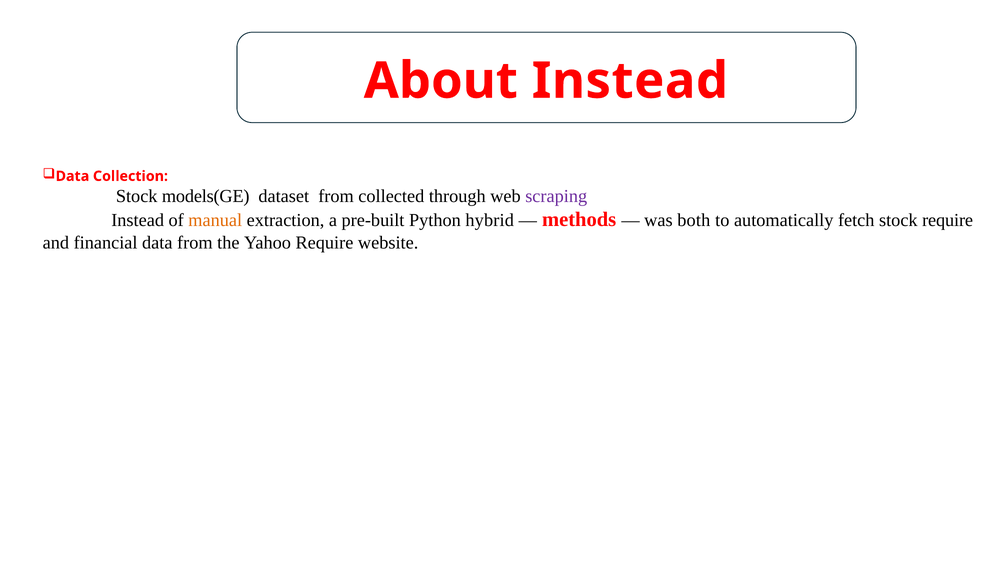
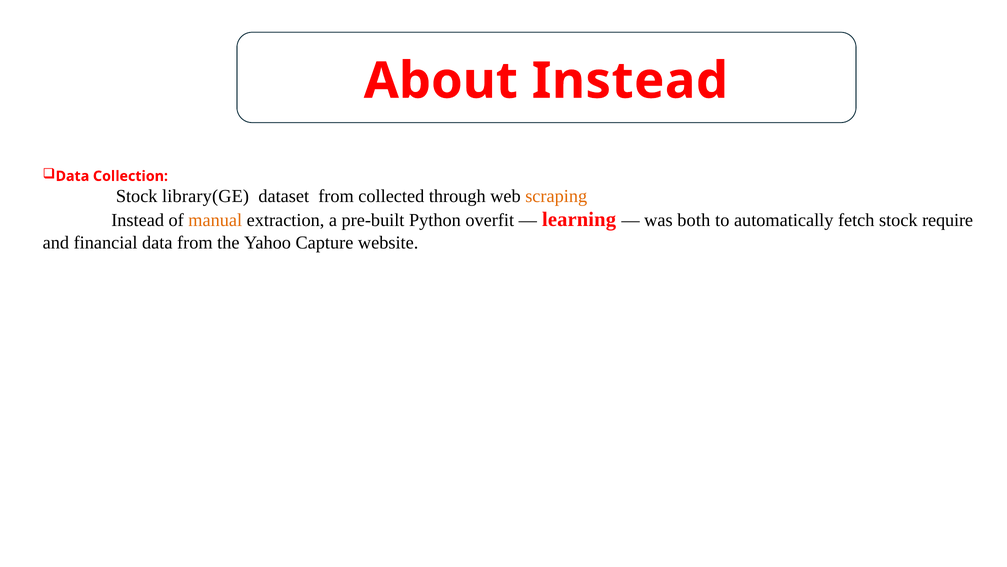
models(GE: models(GE -> library(GE
scraping colour: purple -> orange
hybrid: hybrid -> overfit
methods: methods -> learning
Yahoo Require: Require -> Capture
